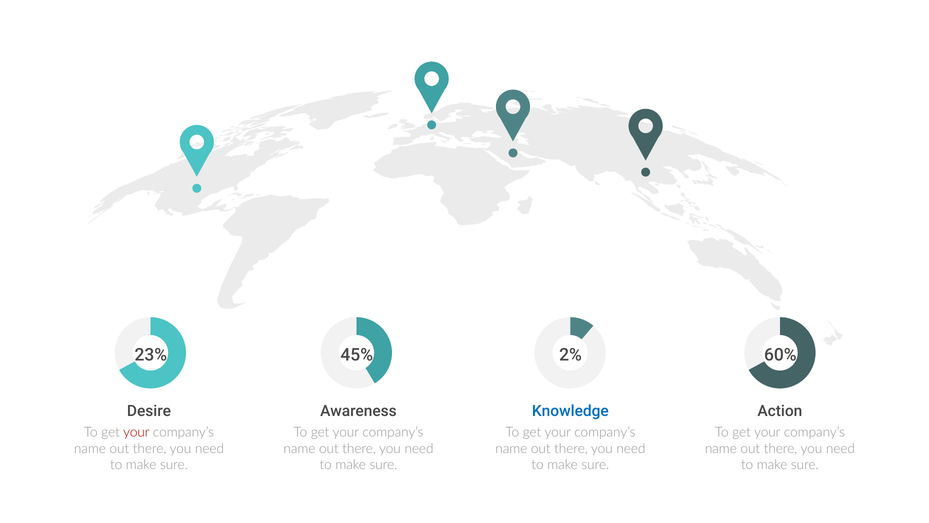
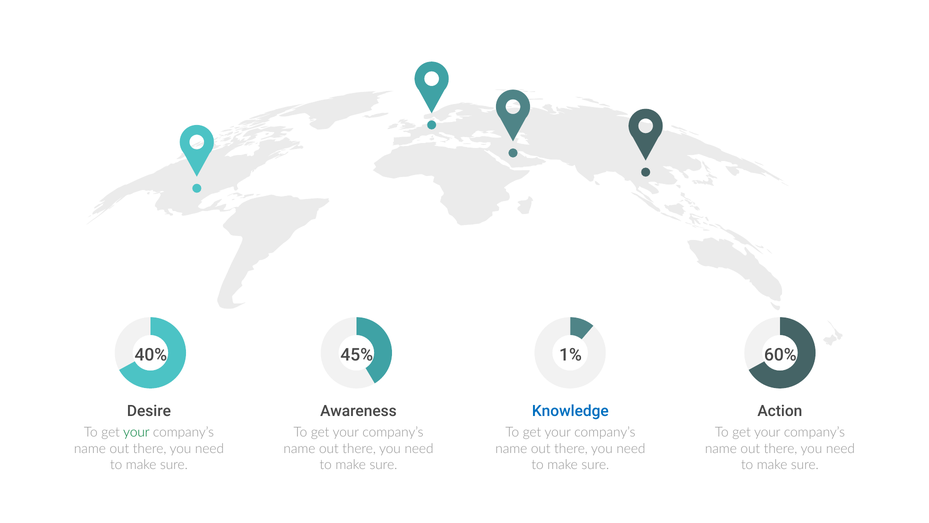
23%: 23% -> 40%
2%: 2% -> 1%
your at (136, 432) colour: red -> green
